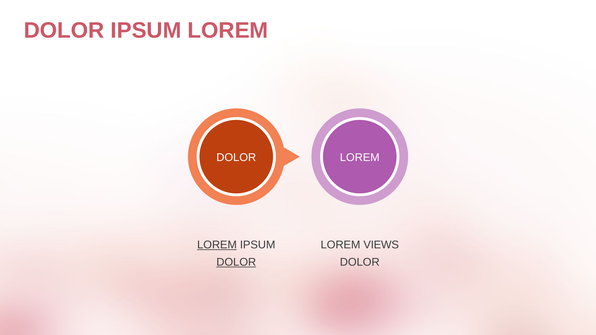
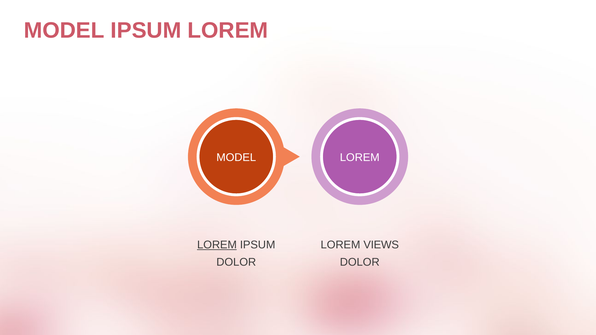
DOLOR at (64, 31): DOLOR -> MODEL
DOLOR at (236, 158): DOLOR -> MODEL
DOLOR at (236, 262) underline: present -> none
